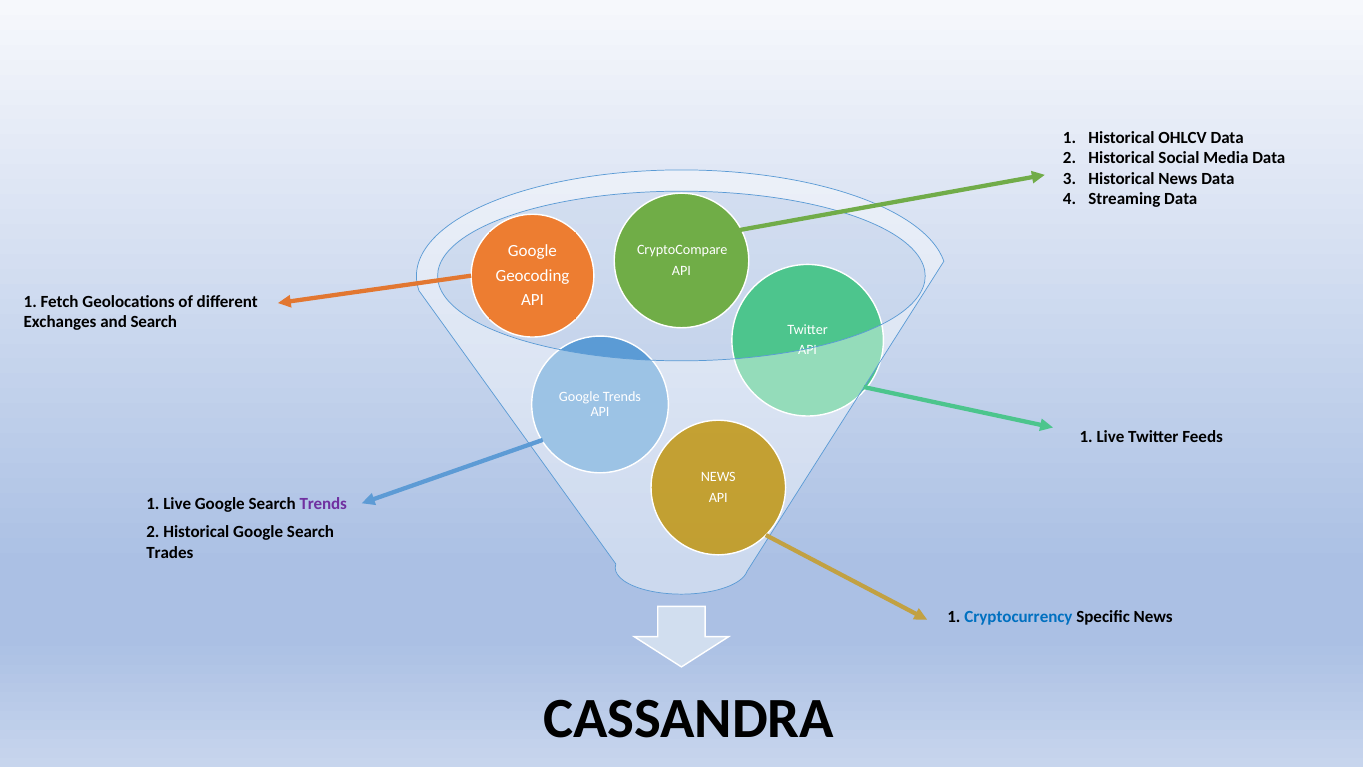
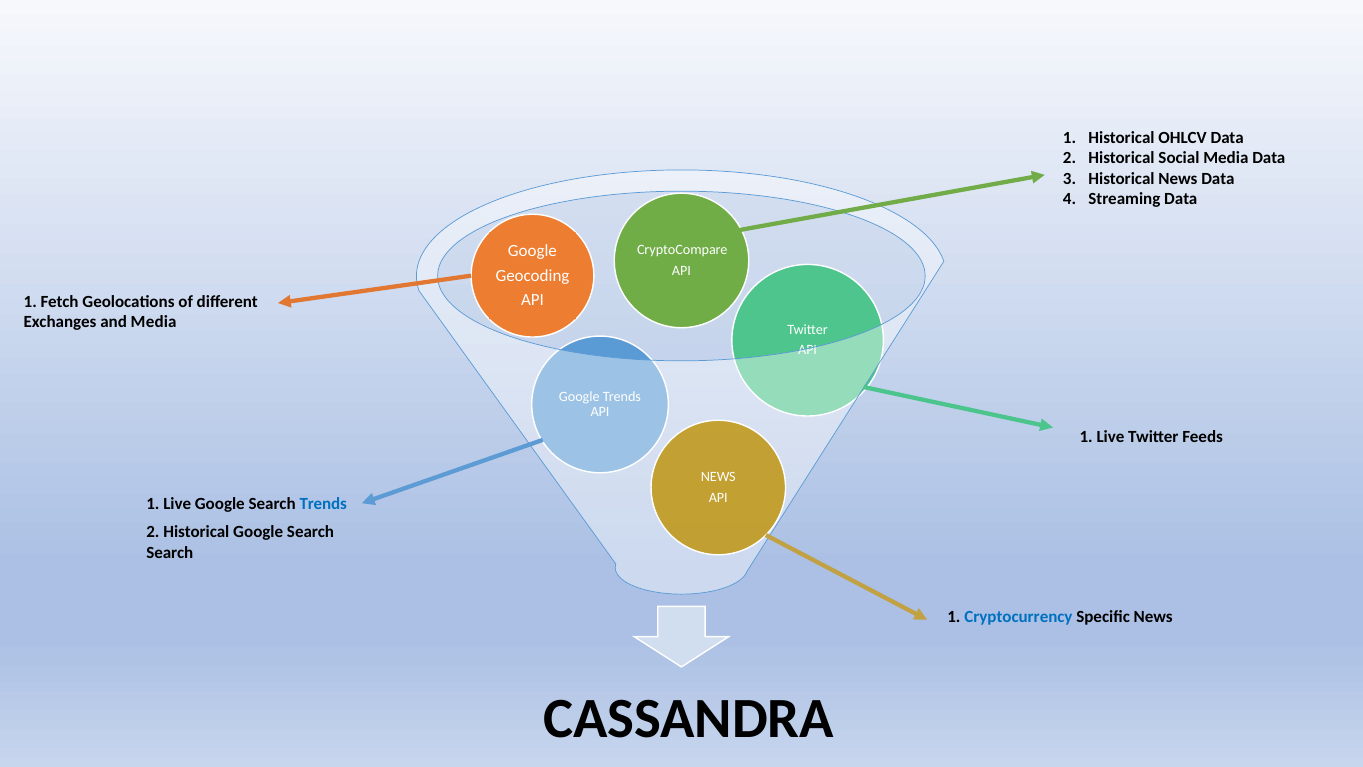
and Search: Search -> Media
Trends at (323, 504) colour: purple -> blue
Trades at (170, 552): Trades -> Search
